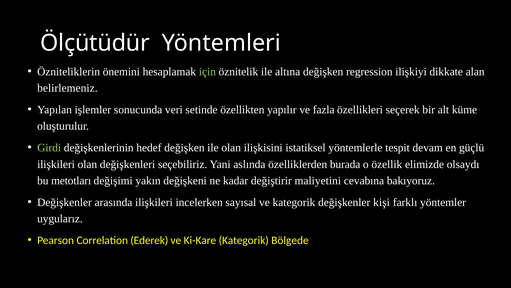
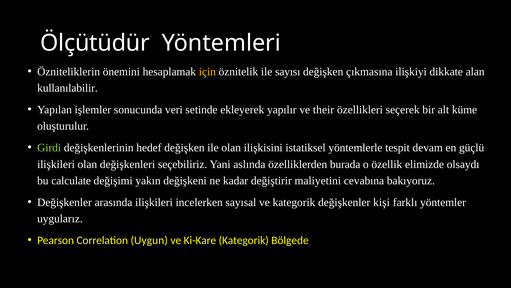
için colour: light green -> yellow
altına: altına -> sayısı
regression: regression -> çıkmasına
belirlemeniz: belirlemeniz -> kullanılabilir
özellikten: özellikten -> ekleyerek
fazla: fazla -> their
metotları: metotları -> calculate
Ederek: Ederek -> Uygun
